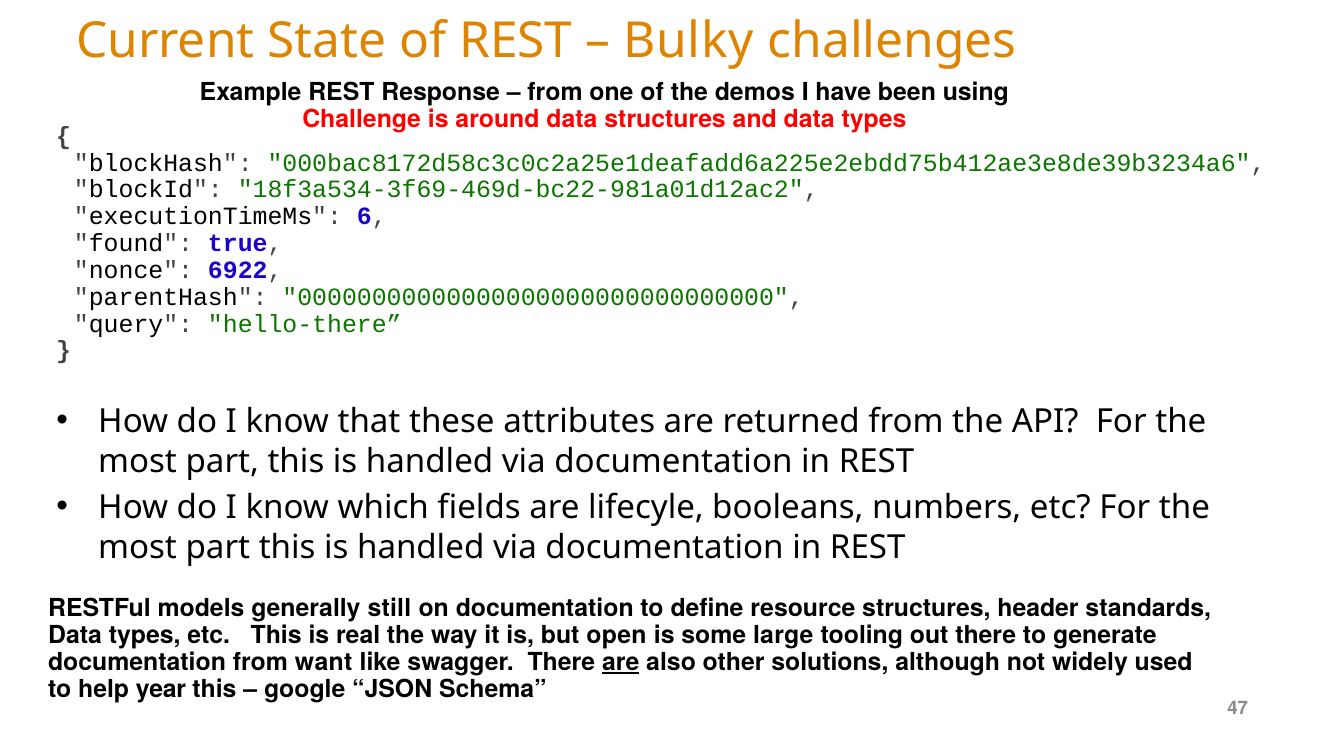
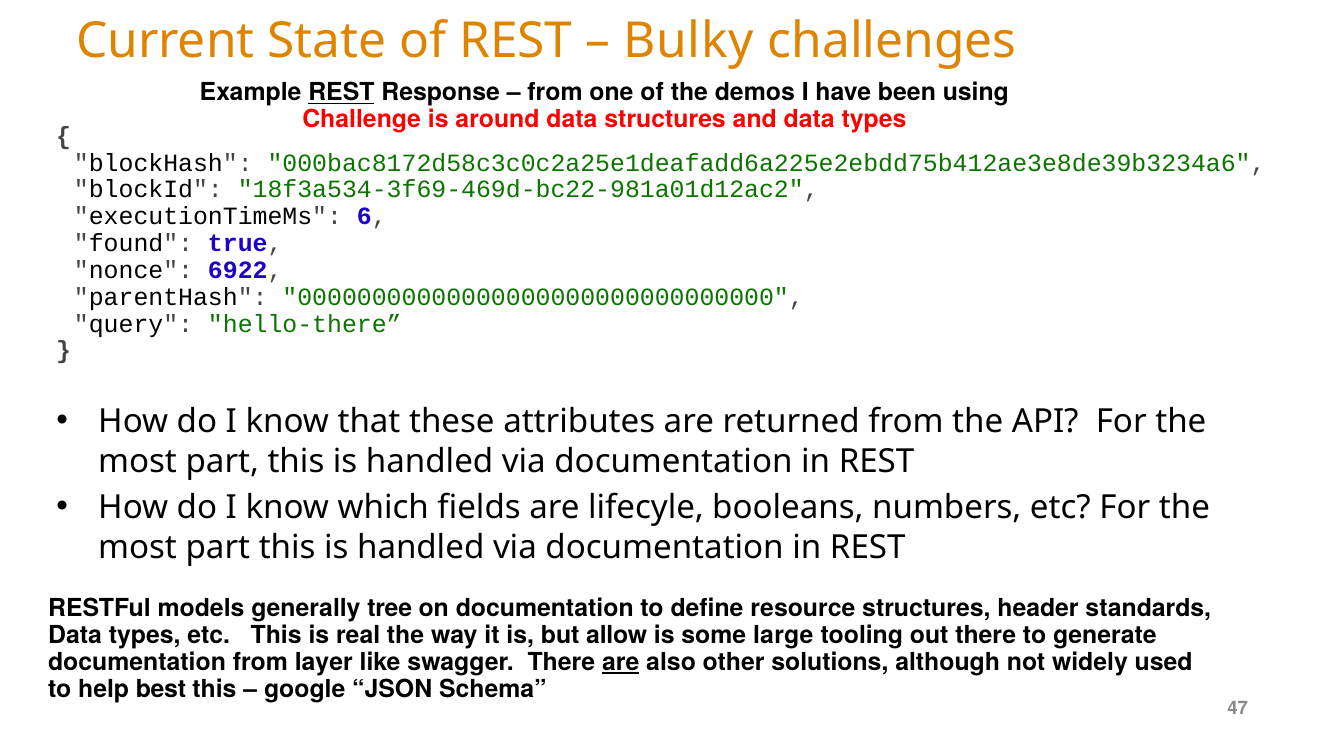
REST at (341, 93) underline: none -> present
still: still -> tree
open: open -> allow
want: want -> layer
year: year -> best
